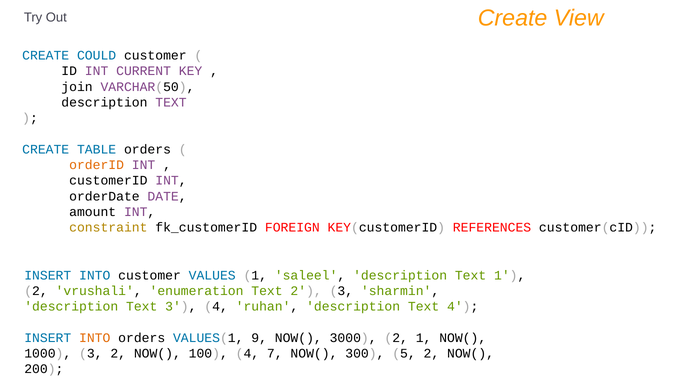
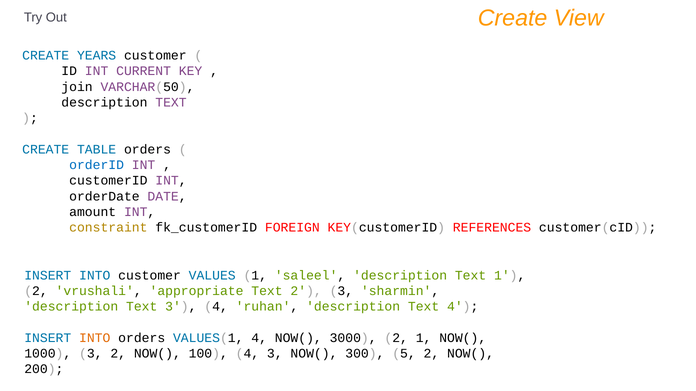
COULD: COULD -> YEARS
orderID colour: orange -> blue
enumeration: enumeration -> appropriate
VALUES(1 9: 9 -> 4
4 7: 7 -> 3
